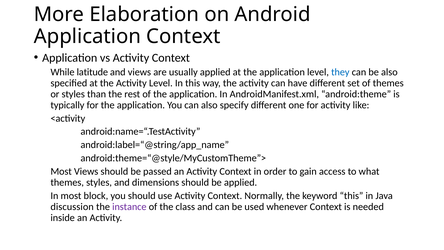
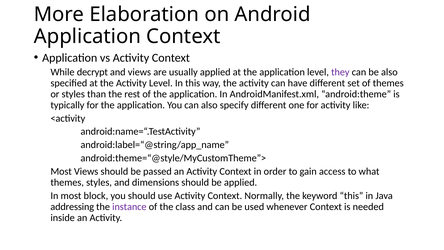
latitude: latitude -> decrypt
they colour: blue -> purple
discussion: discussion -> addressing
